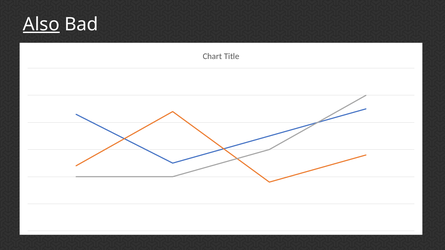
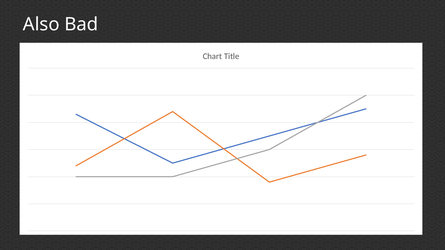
Also underline: present -> none
